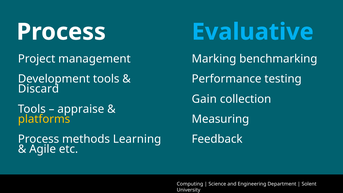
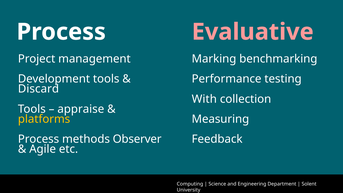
Evaluative colour: light blue -> pink
Gain: Gain -> With
Learning: Learning -> Observer
